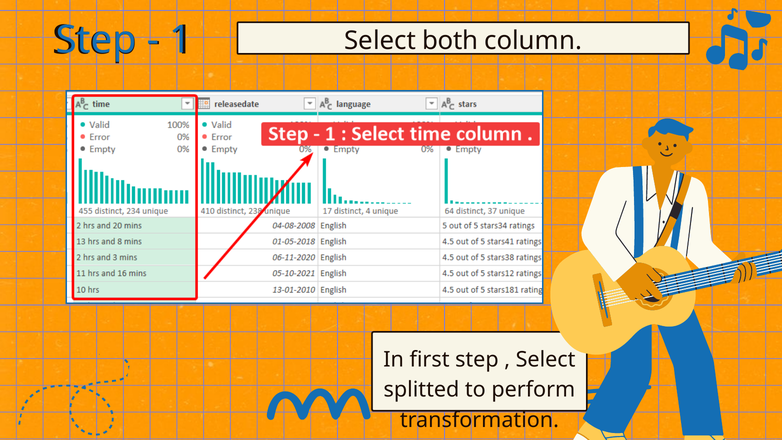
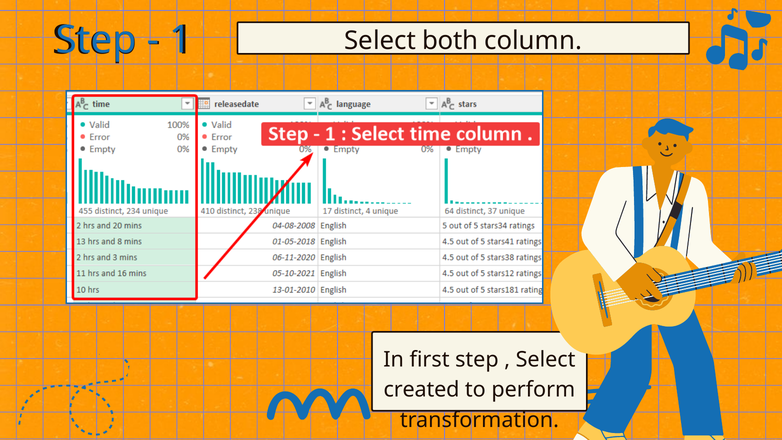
splitted: splitted -> created
